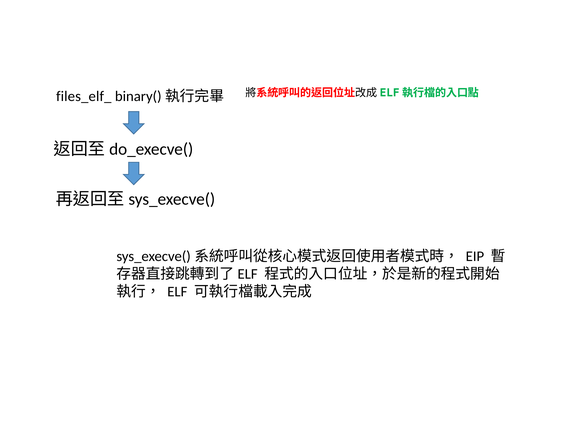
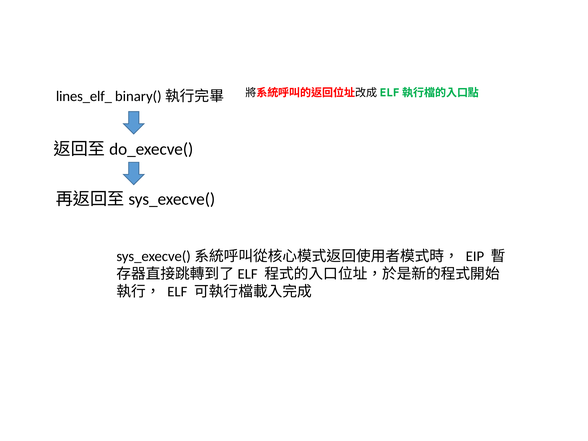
files_elf_: files_elf_ -> lines_elf_
